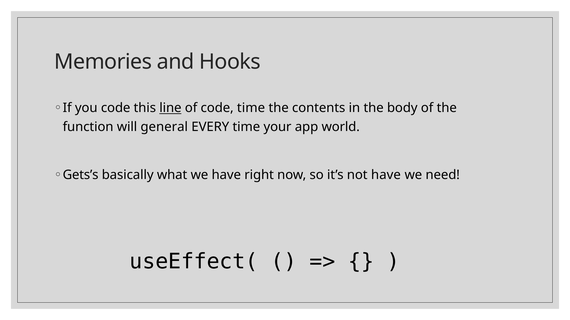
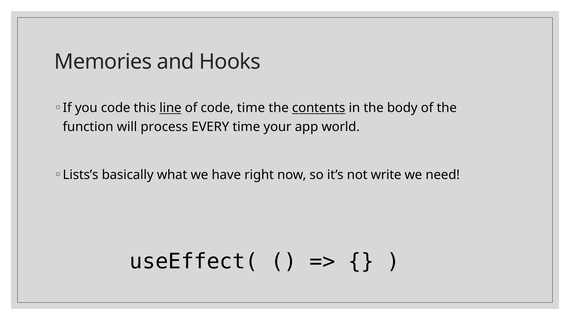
contents underline: none -> present
general: general -> process
Gets’s: Gets’s -> Lists’s
not have: have -> write
